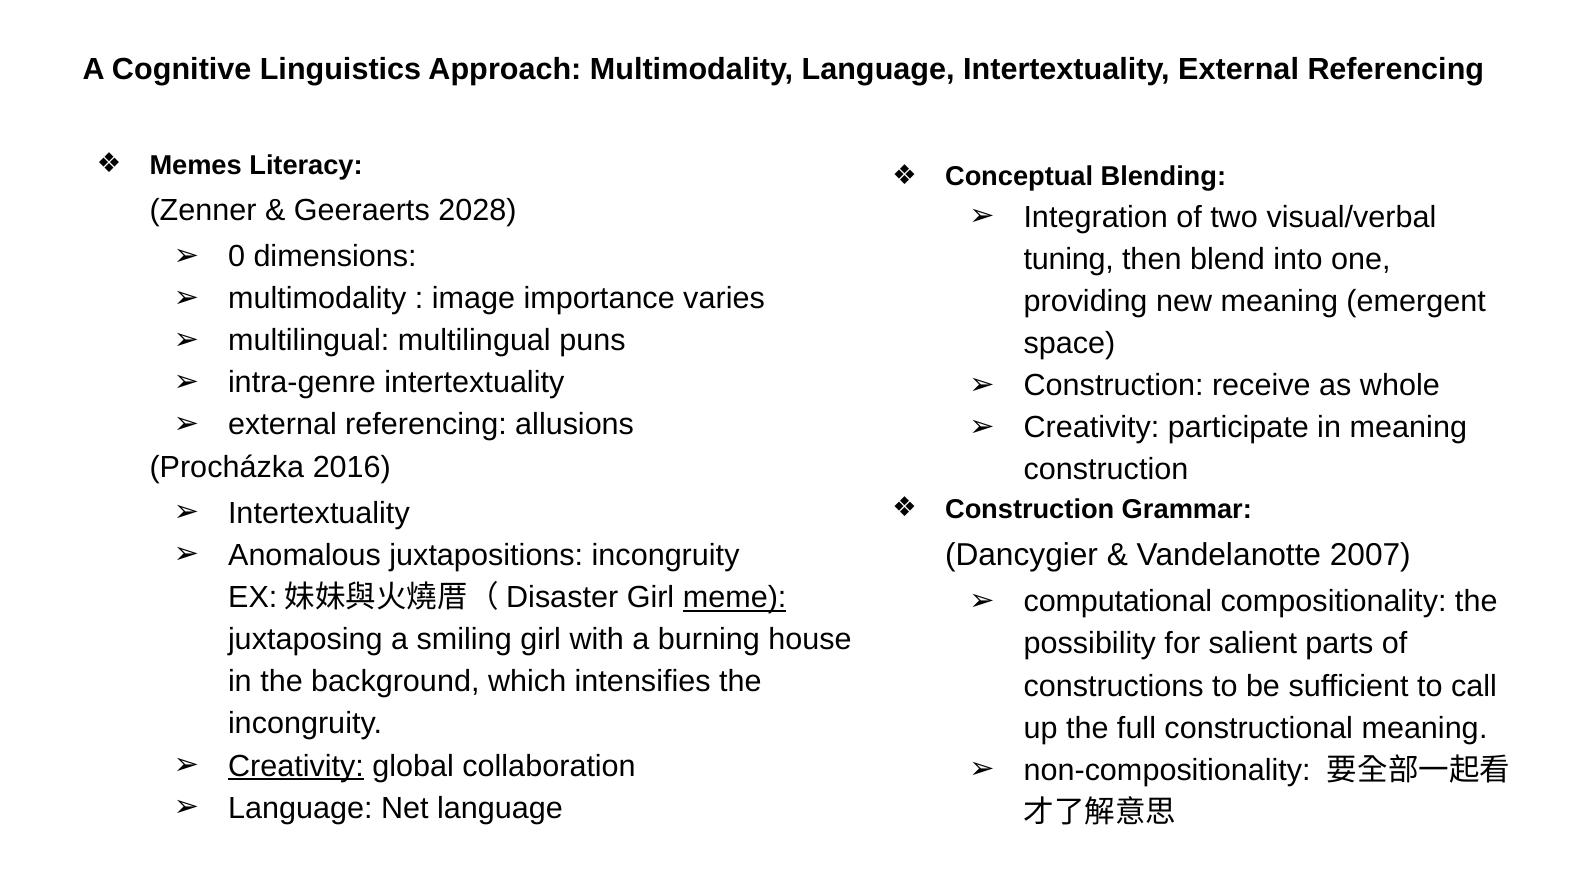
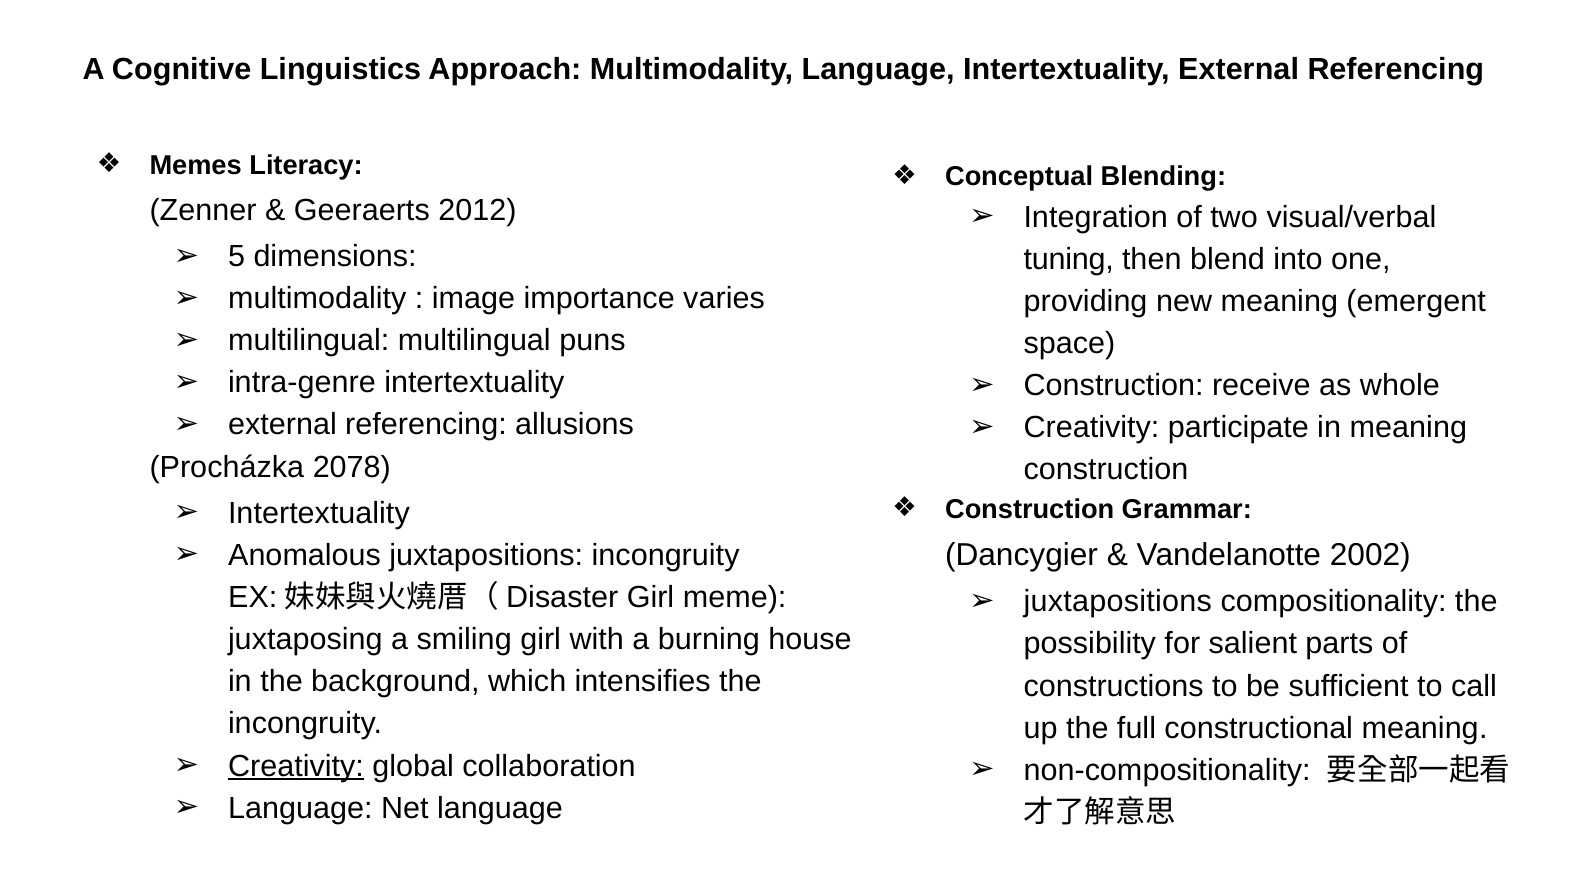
2028: 2028 -> 2012
0: 0 -> 5
2016: 2016 -> 2078
2007: 2007 -> 2002
meme underline: present -> none
computational at (1118, 602): computational -> juxtapositions
